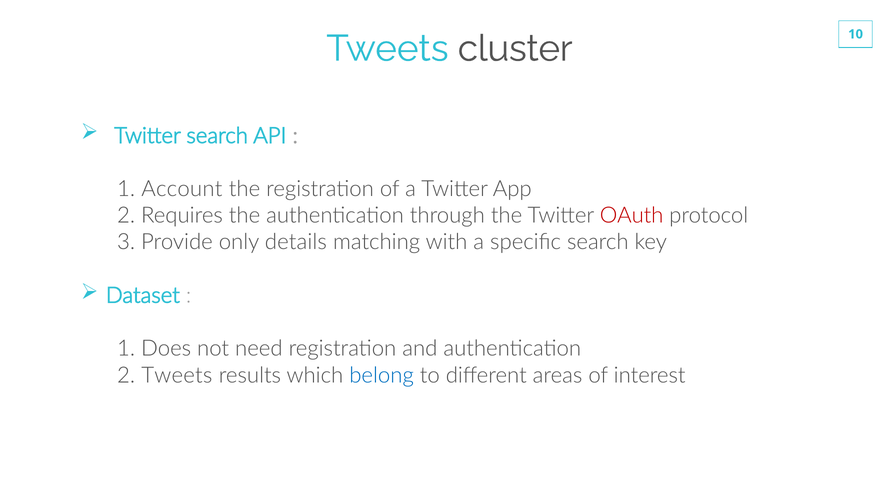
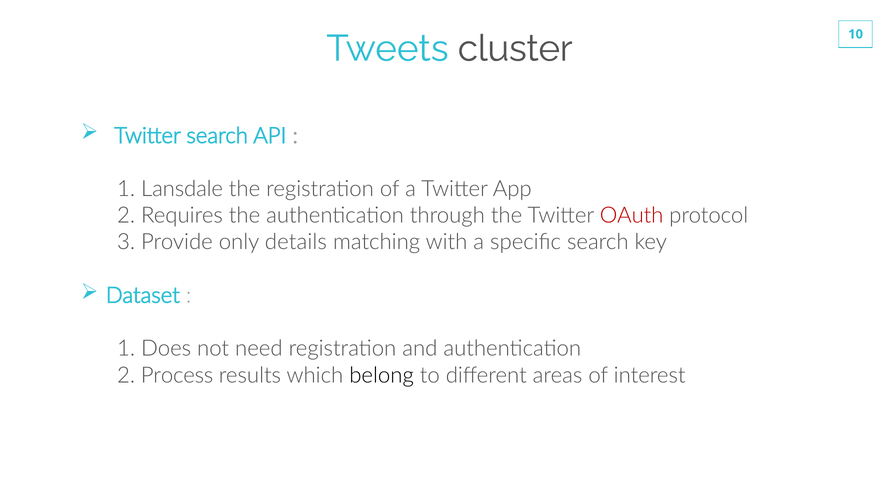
Account: Account -> Lansdale
2 Tweets: Tweets -> Process
belong colour: blue -> black
